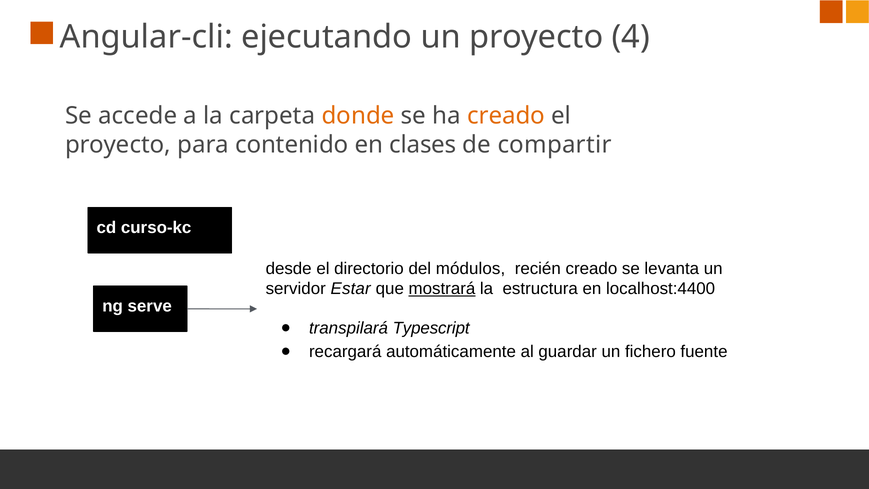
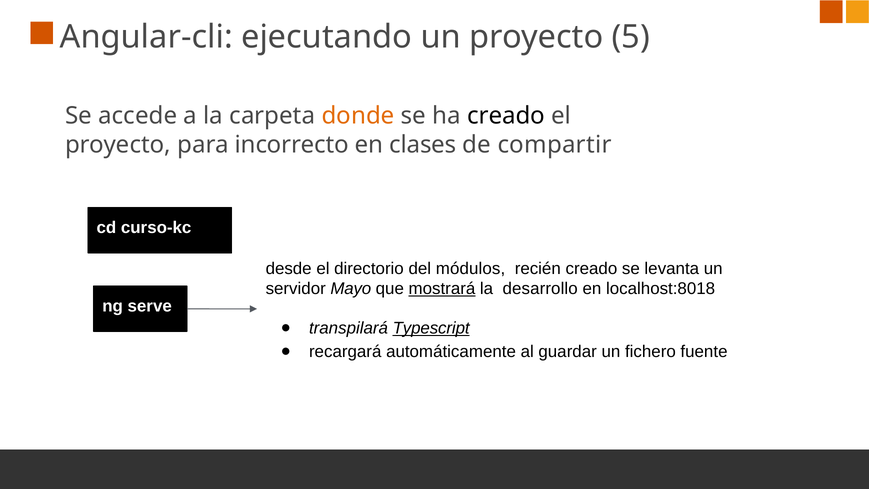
4: 4 -> 5
creado at (506, 116) colour: orange -> black
contenido: contenido -> incorrecto
Estar: Estar -> Mayo
estructura: estructura -> desarrollo
localhost:4400: localhost:4400 -> localhost:8018
Typescript underline: none -> present
